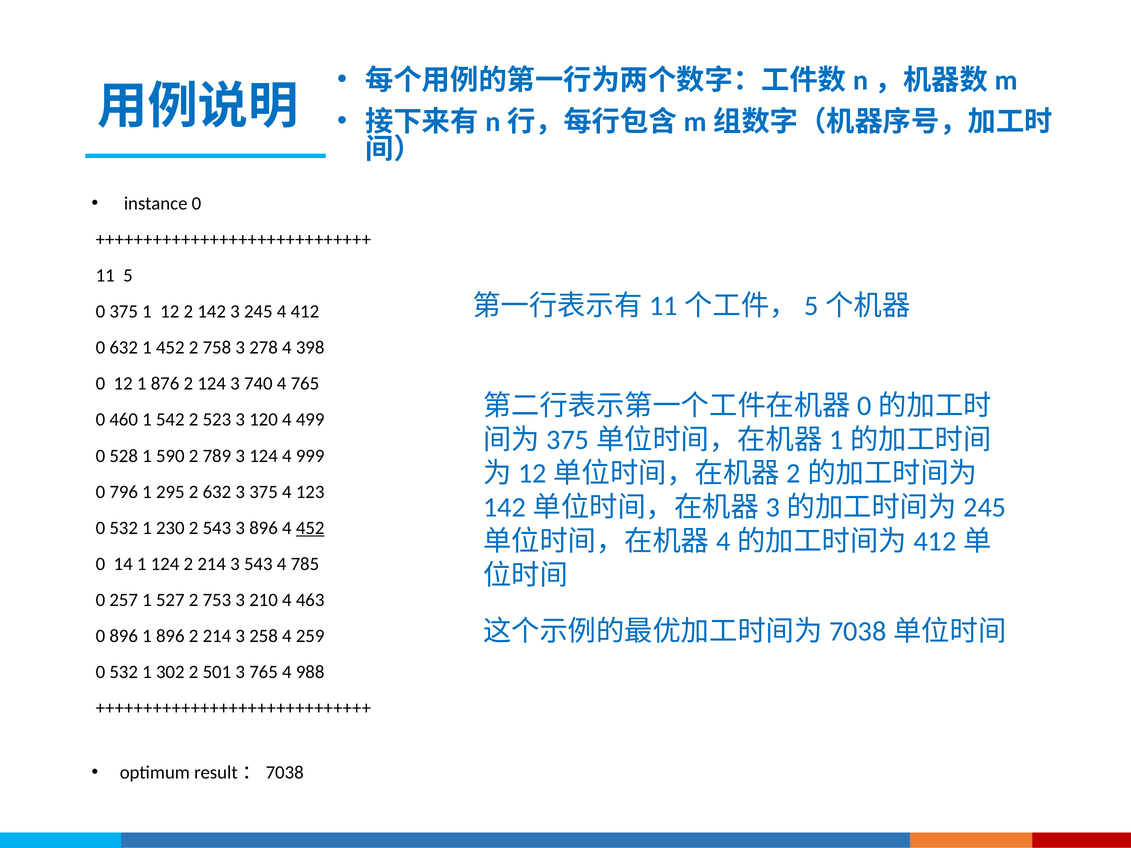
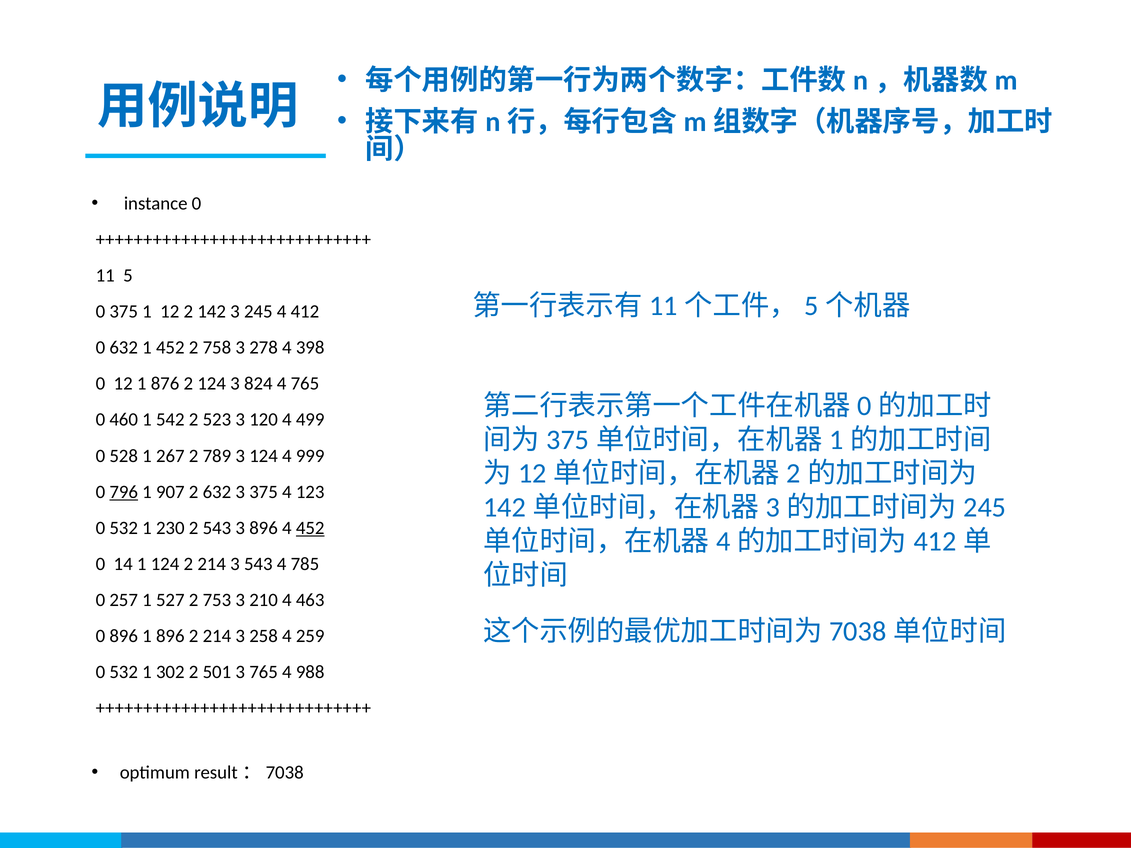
740: 740 -> 824
590: 590 -> 267
796 underline: none -> present
295: 295 -> 907
